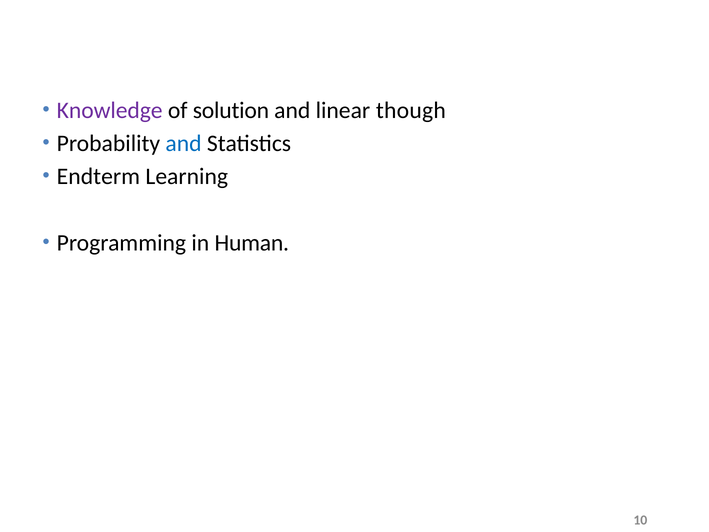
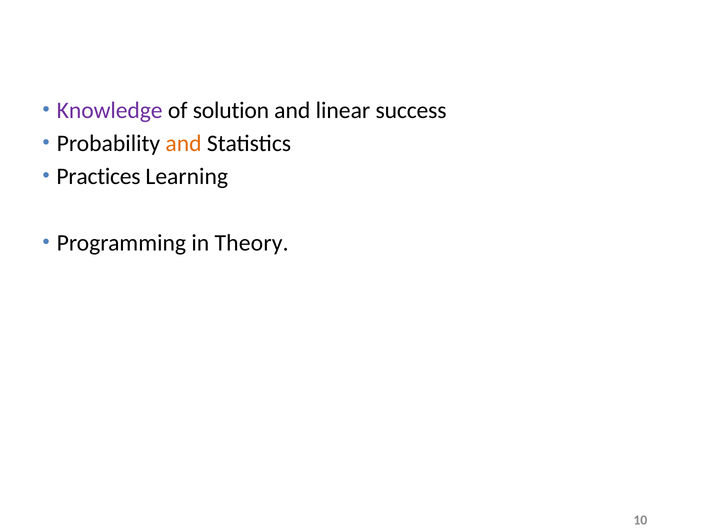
though: though -> success
and at (184, 143) colour: blue -> orange
Endterm: Endterm -> Practices
Human: Human -> Theory
